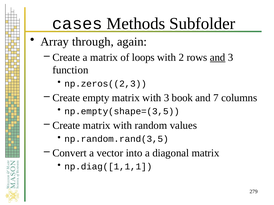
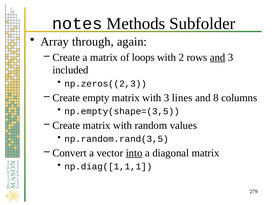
cases: cases -> notes
function: function -> included
book: book -> lines
7: 7 -> 8
into underline: none -> present
